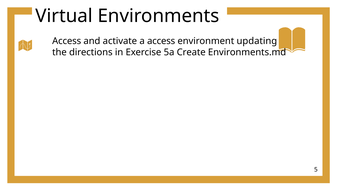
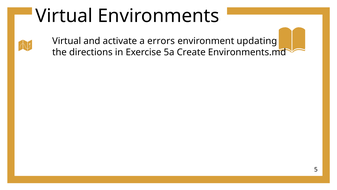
Access at (67, 41): Access -> Virtual
a access: access -> errors
